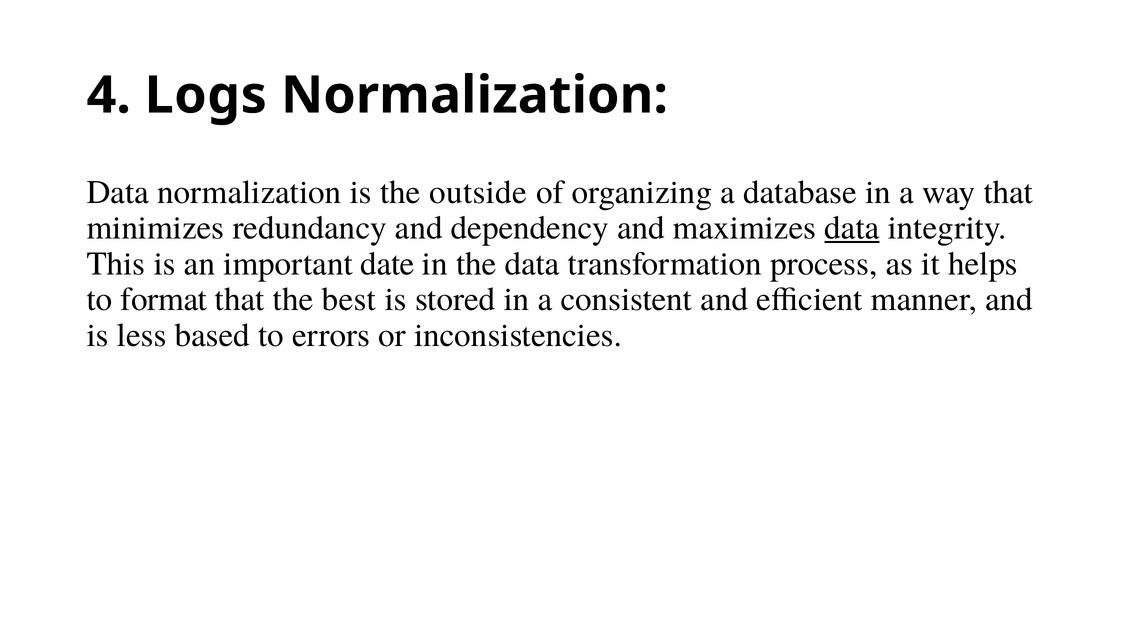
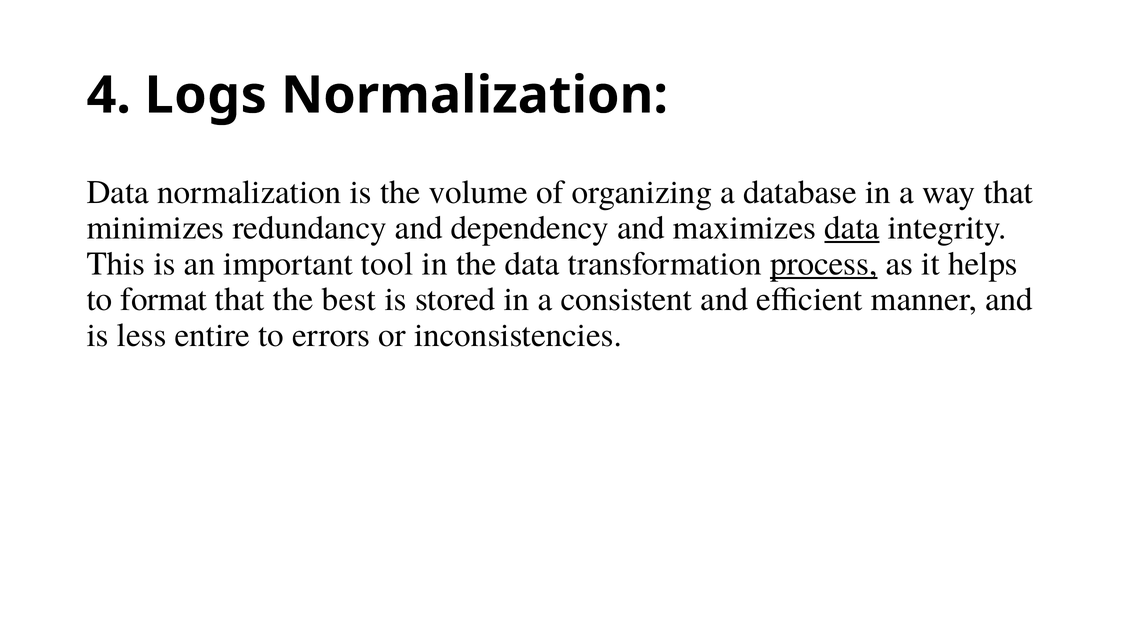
outside: outside -> volume
date: date -> tool
process underline: none -> present
based: based -> entire
